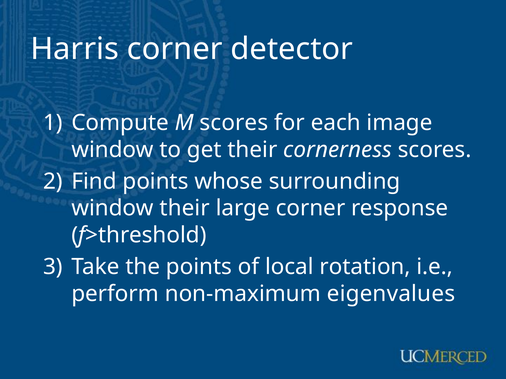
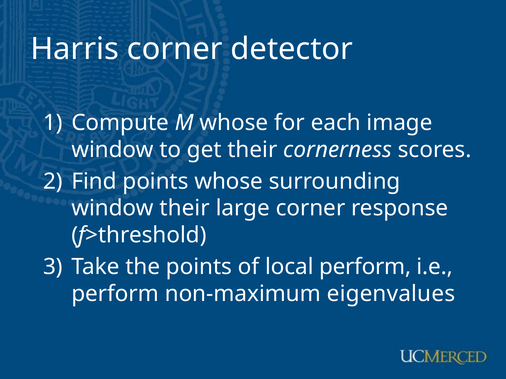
M scores: scores -> whose
local rotation: rotation -> perform
